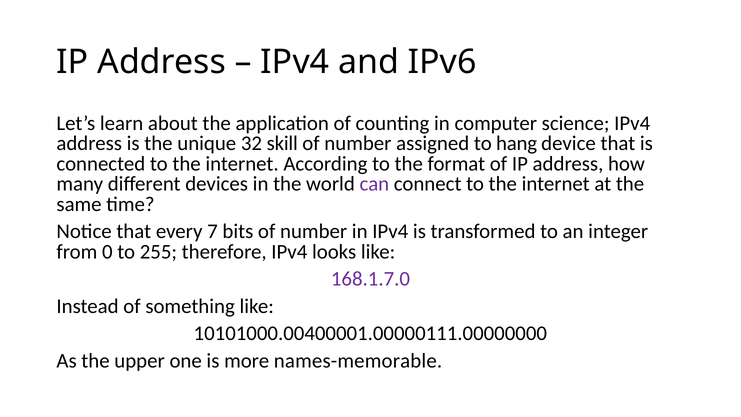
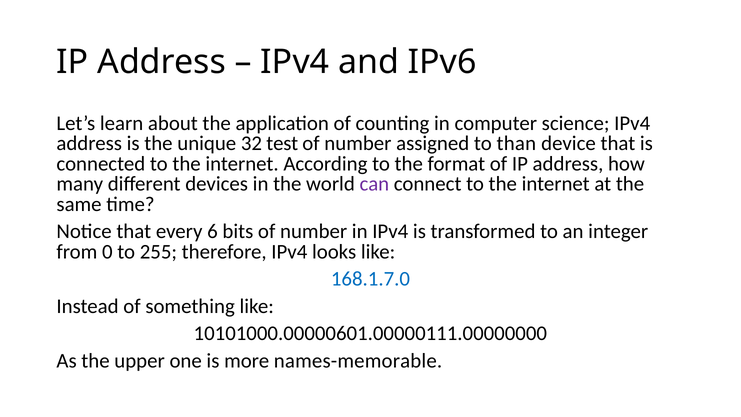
skill: skill -> test
hang: hang -> than
7: 7 -> 6
168.1.7.0 colour: purple -> blue
10101000.00400001.00000111.00000000: 10101000.00400001.00000111.00000000 -> 10101000.00000601.00000111.00000000
